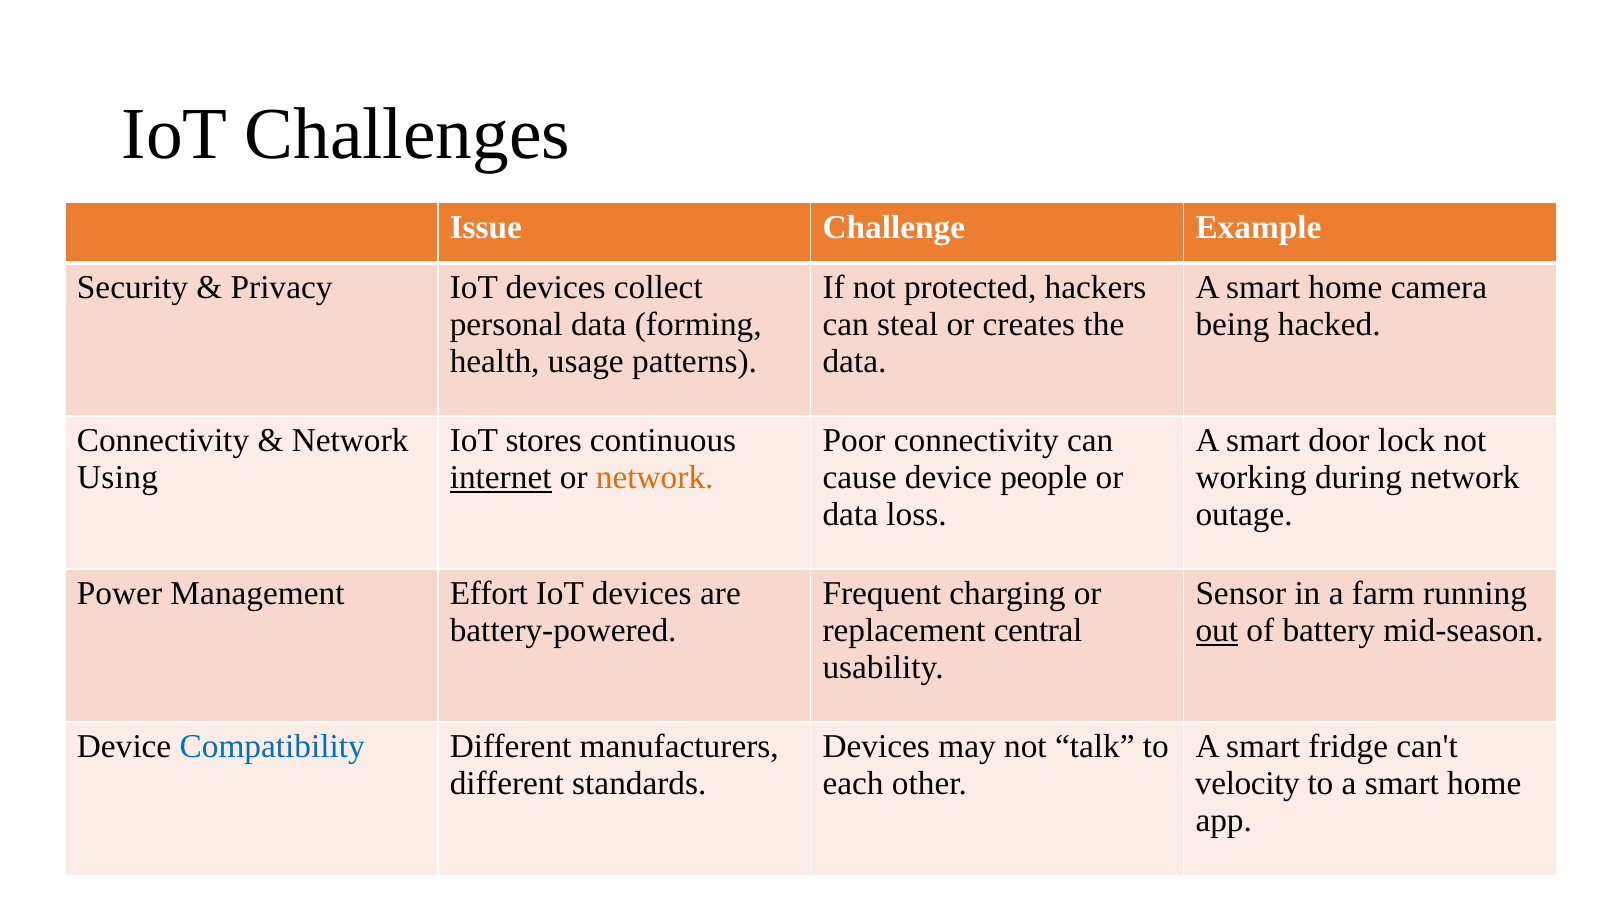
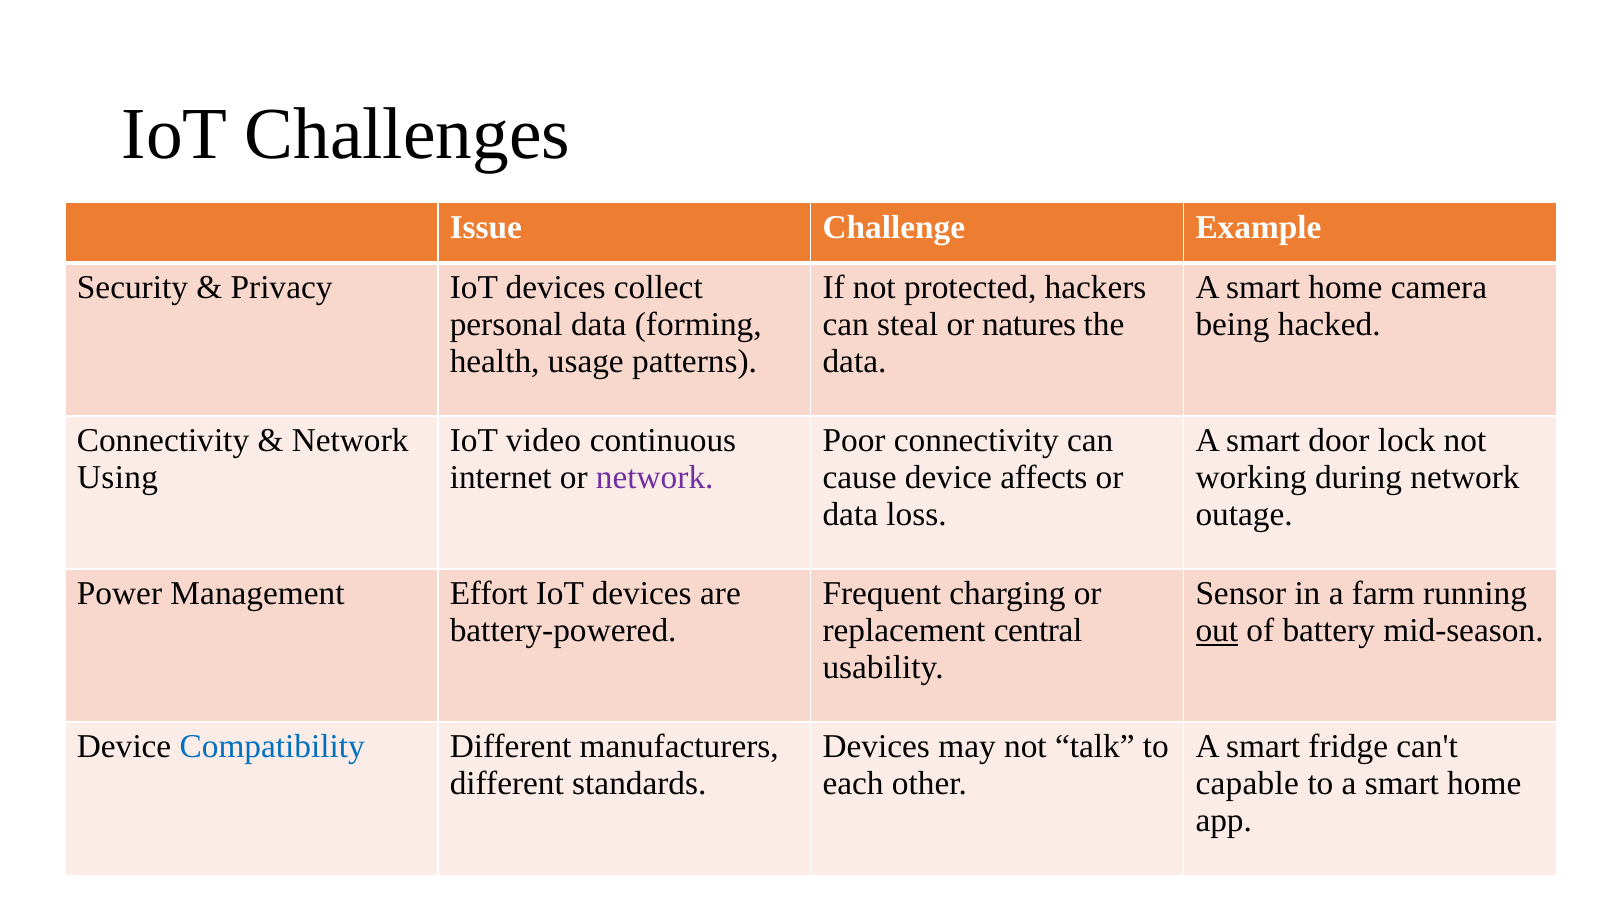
creates: creates -> natures
stores: stores -> video
internet underline: present -> none
network at (655, 478) colour: orange -> purple
people: people -> affects
velocity: velocity -> capable
